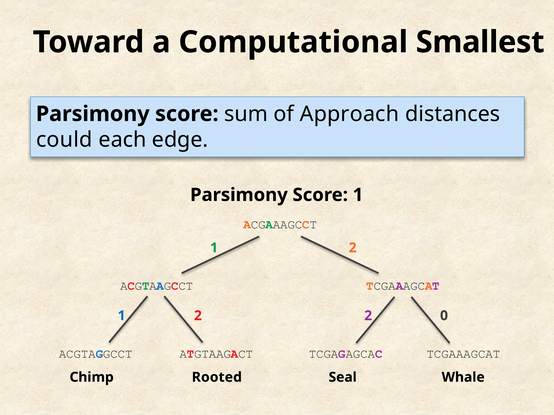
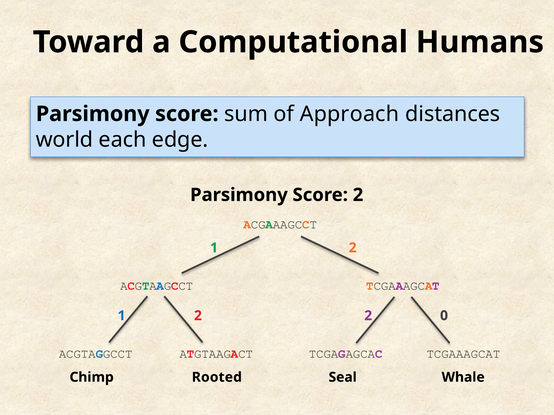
Smallest: Smallest -> Humans
could: could -> world
Score 1: 1 -> 2
